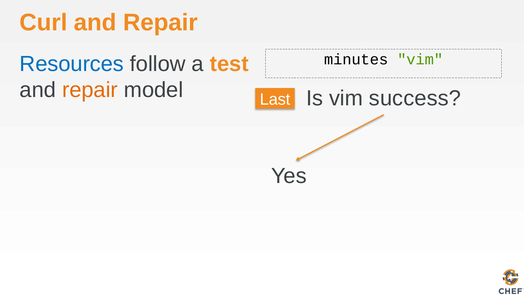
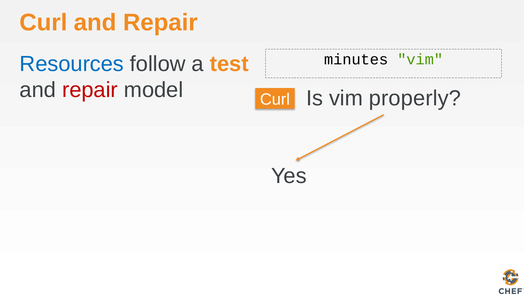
repair at (90, 90) colour: orange -> red
success: success -> properly
Last at (275, 99): Last -> Curl
